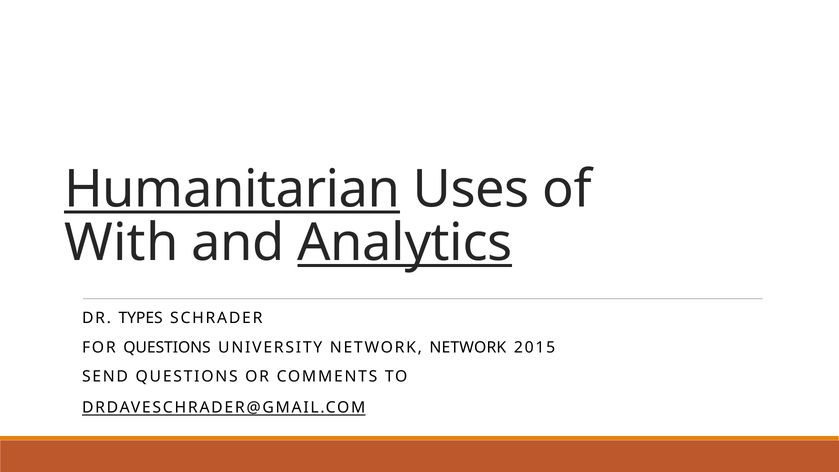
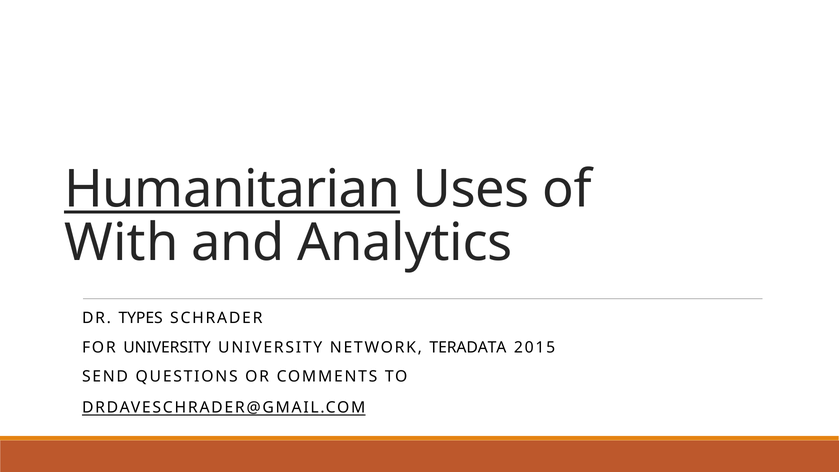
Analytics underline: present -> none
FOR QUESTIONS: QUESTIONS -> UNIVERSITY
NETWORK NETWORK: NETWORK -> TERADATA
